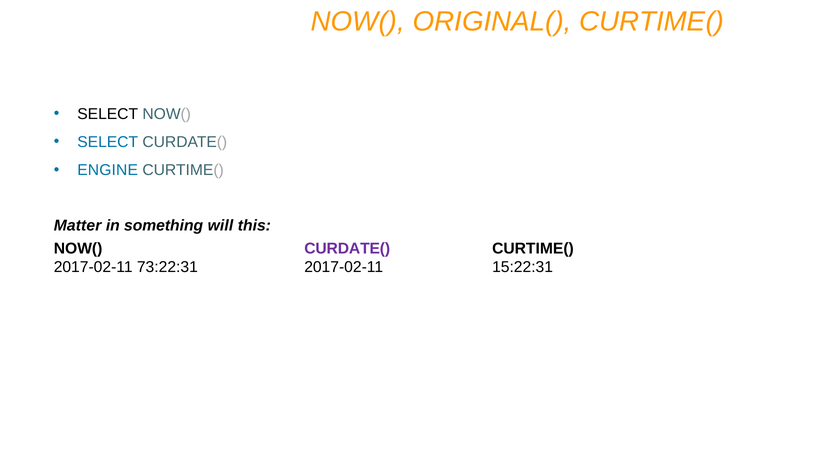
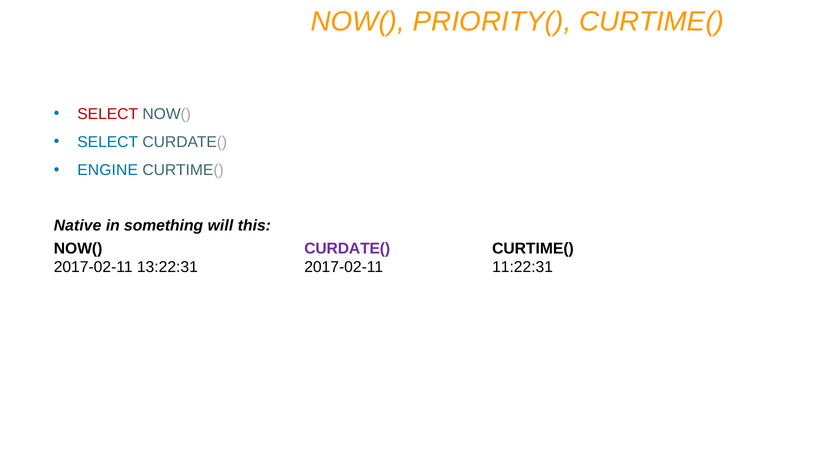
ORIGINAL(: ORIGINAL( -> PRIORITY(
SELECT at (108, 114) colour: black -> red
Matter: Matter -> Native
73:22:31: 73:22:31 -> 13:22:31
15:22:31: 15:22:31 -> 11:22:31
